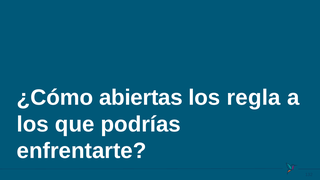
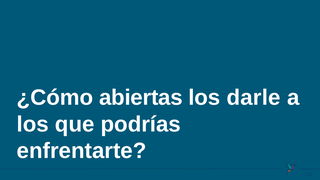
regla: regla -> darle
